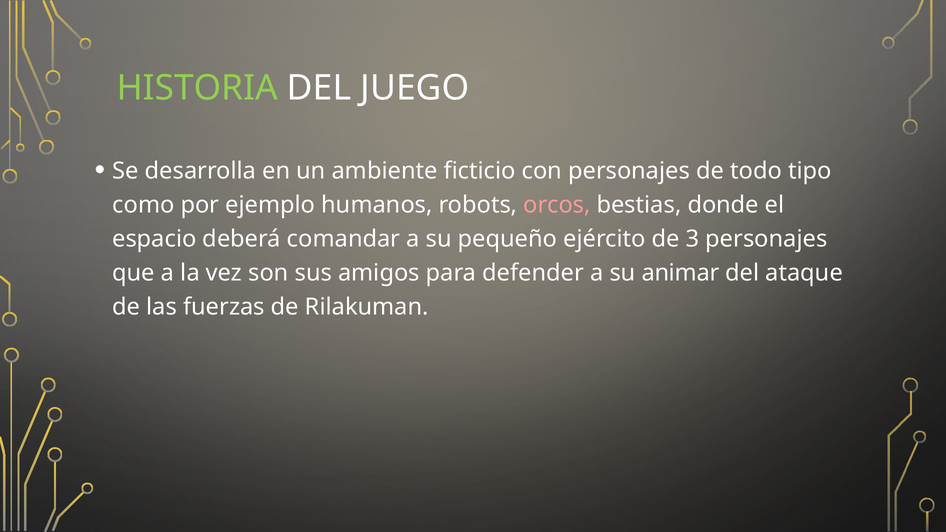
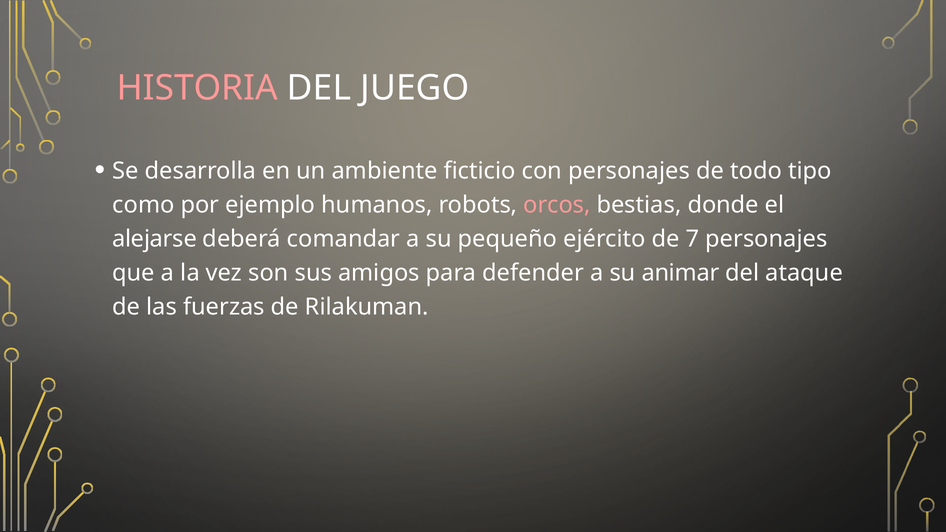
HISTORIA colour: light green -> pink
espacio: espacio -> alejarse
3: 3 -> 7
